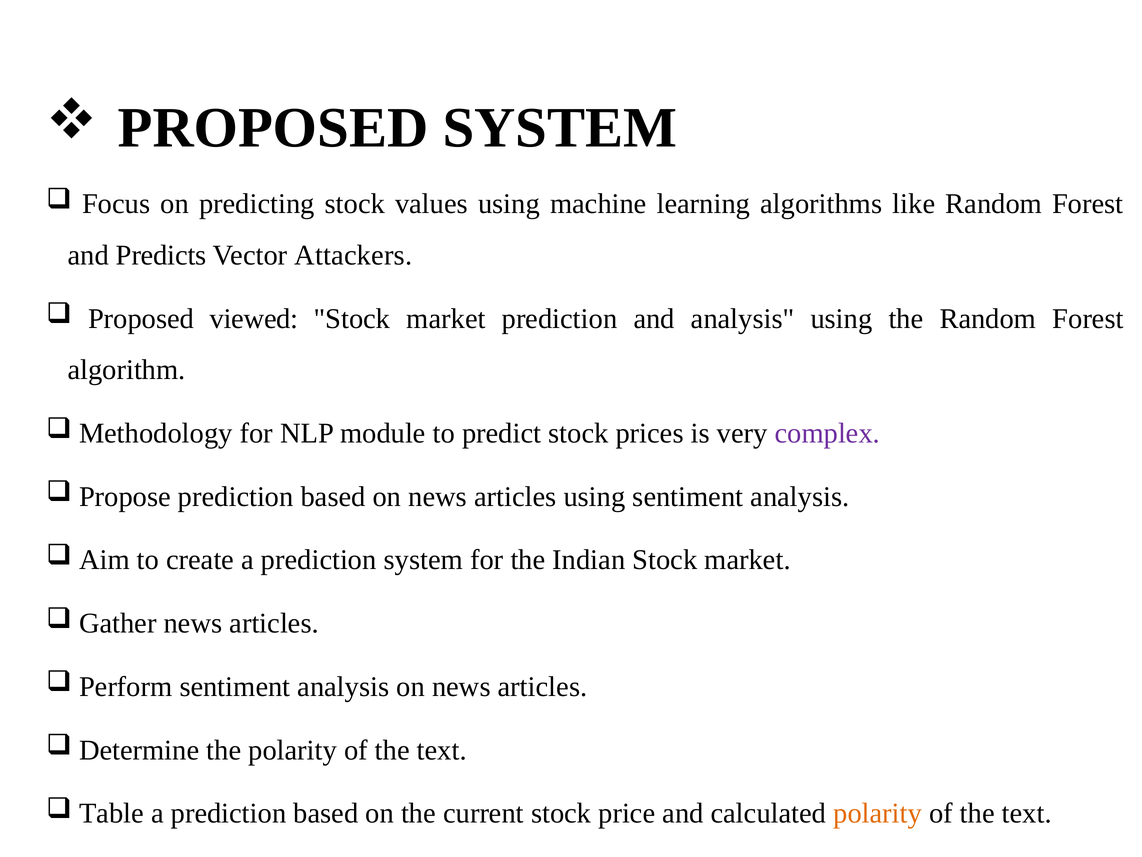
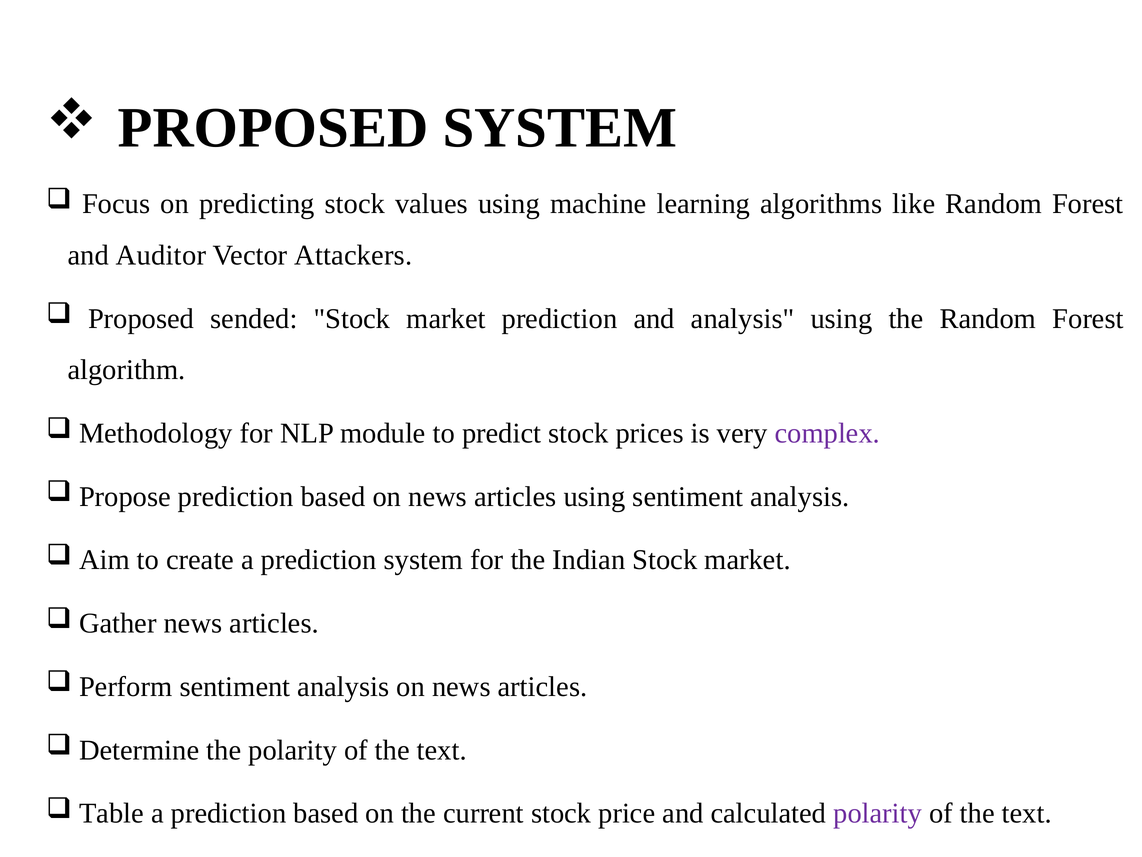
Predicts: Predicts -> Auditor
viewed: viewed -> sended
polarity at (878, 813) colour: orange -> purple
